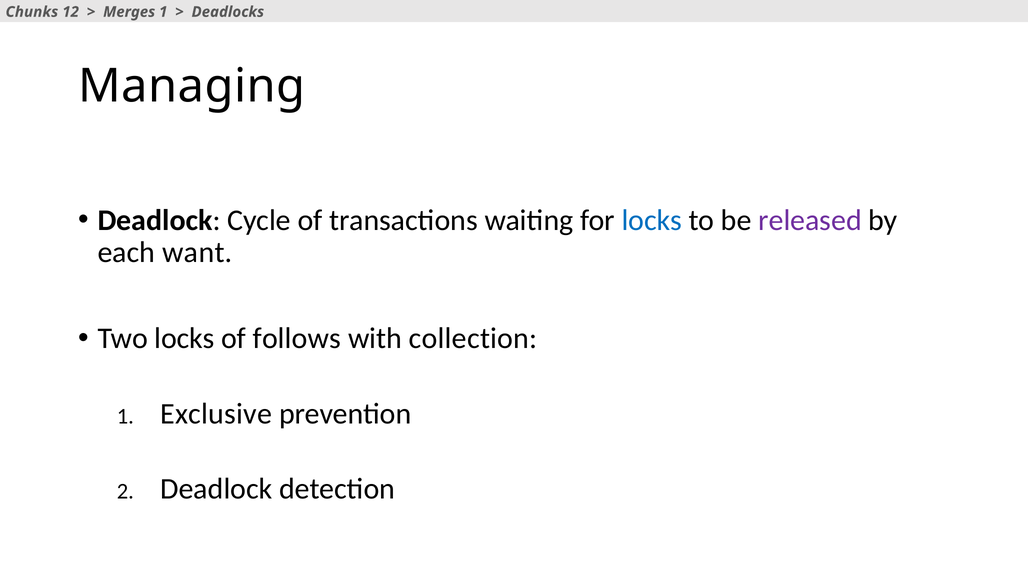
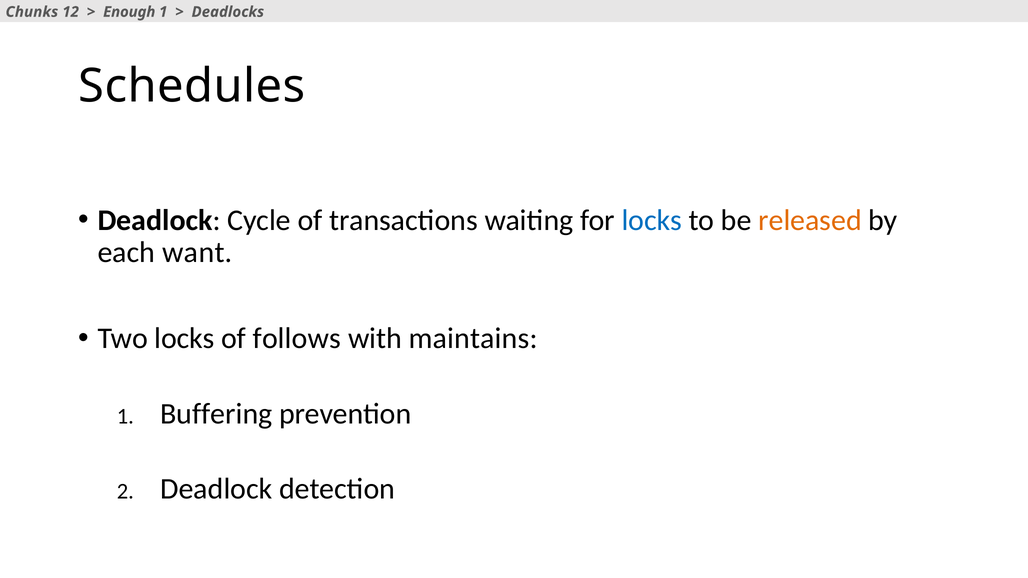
Merges: Merges -> Enough
Managing: Managing -> Schedules
released colour: purple -> orange
collection: collection -> maintains
Exclusive: Exclusive -> Buffering
